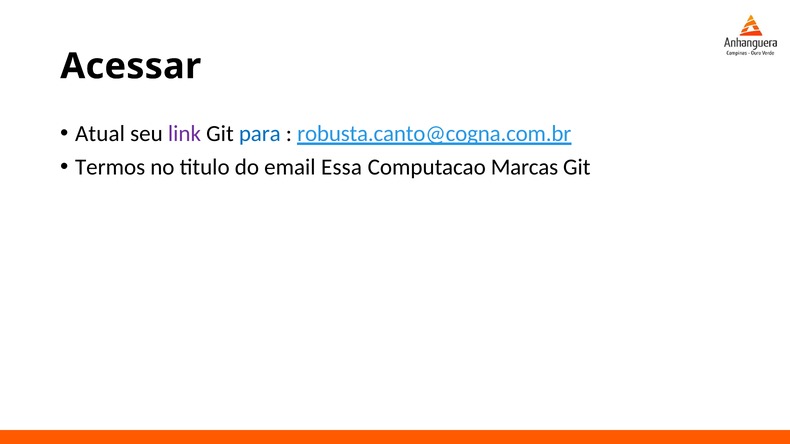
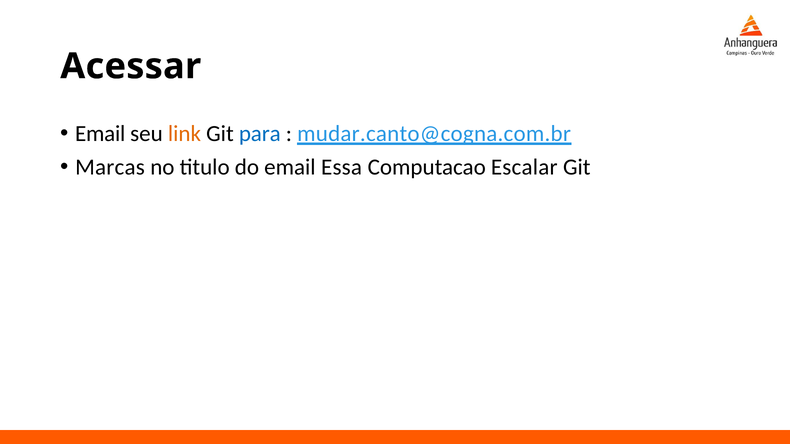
Atual at (100, 134): Atual -> Email
link colour: purple -> orange
robusta.canto@cogna.com.br: robusta.canto@cogna.com.br -> mudar.canto@cogna.com.br
Termos: Termos -> Marcas
Marcas: Marcas -> Escalar
